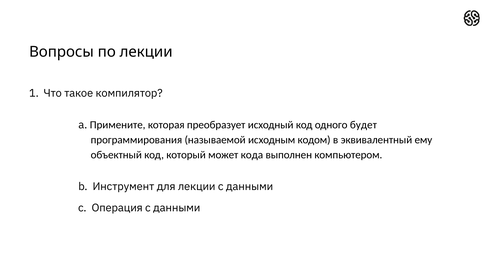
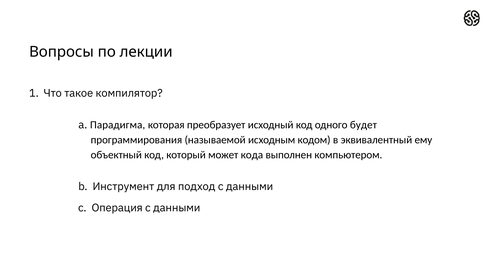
Примените: Примените -> Парадигма
для лекции: лекции -> подход
